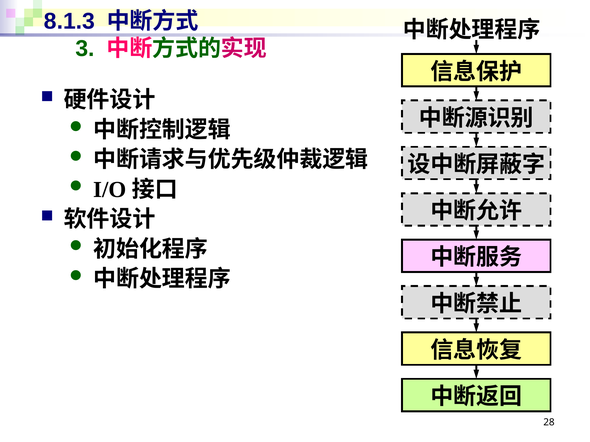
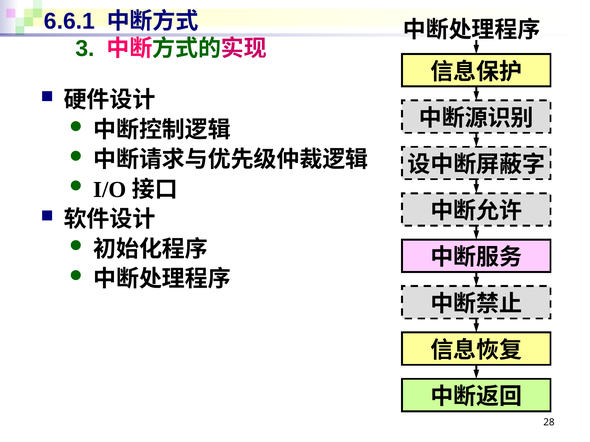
8.1.3: 8.1.3 -> 6.6.1
